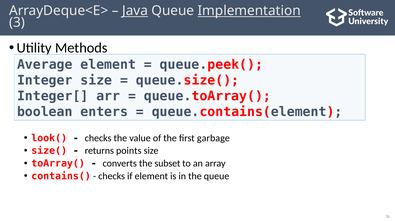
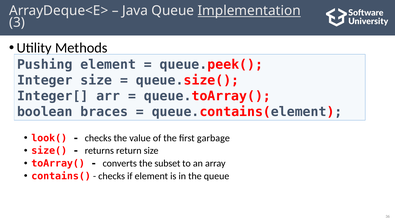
Java underline: present -> none
Average: Average -> Pushing
enters: enters -> braces
points: points -> return
